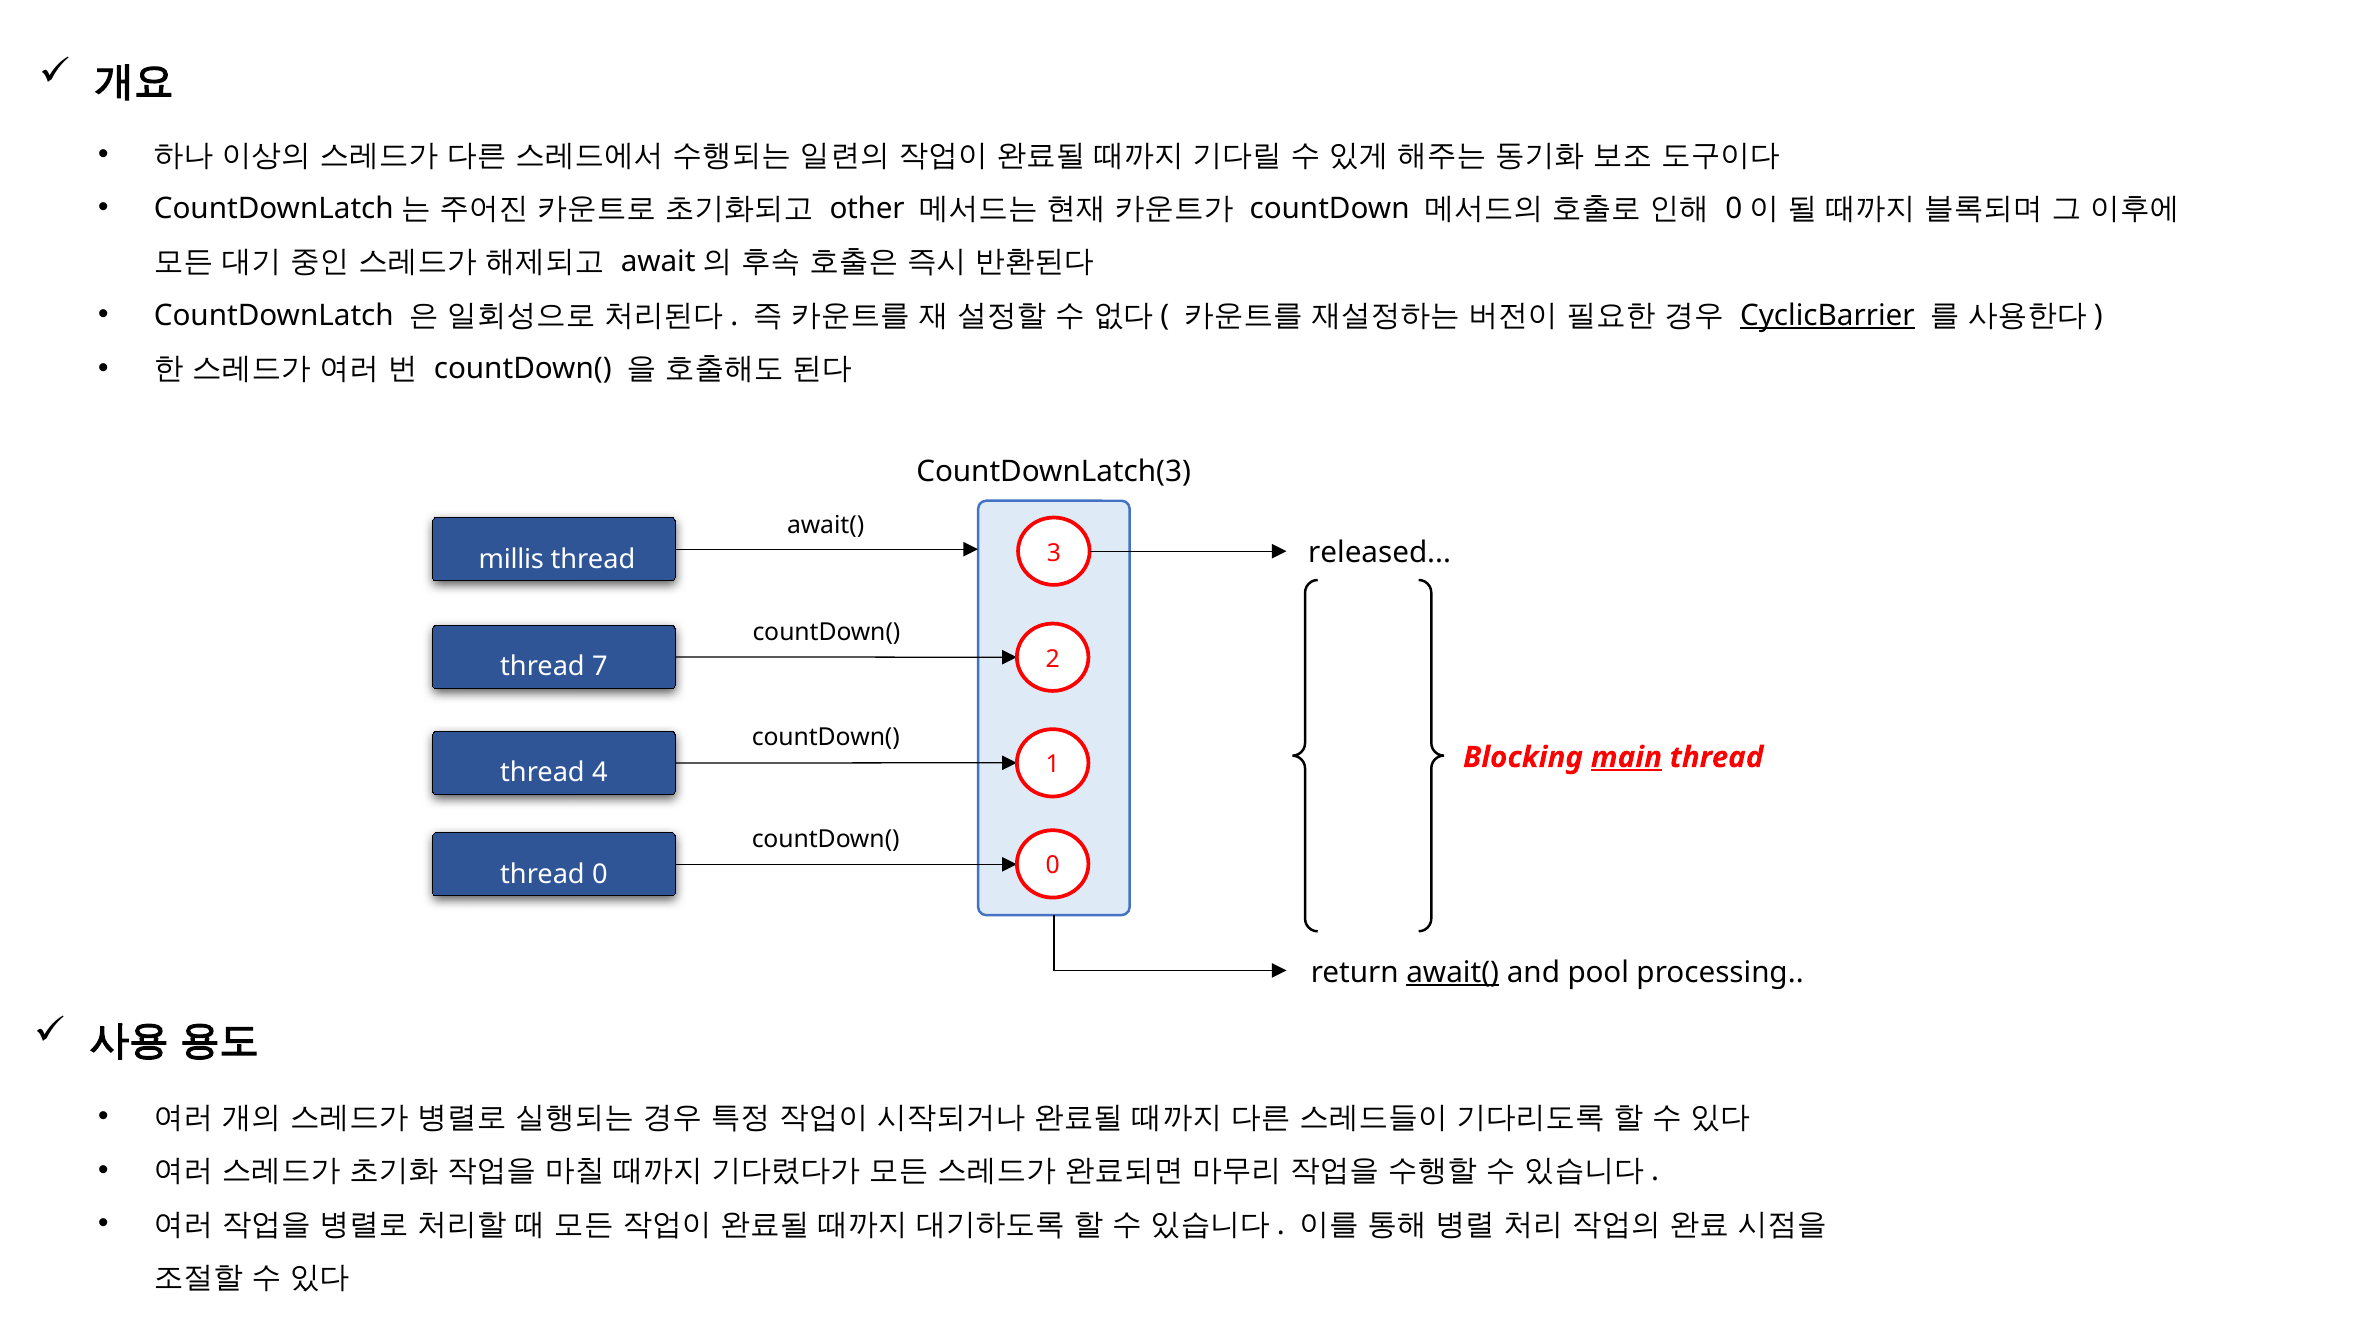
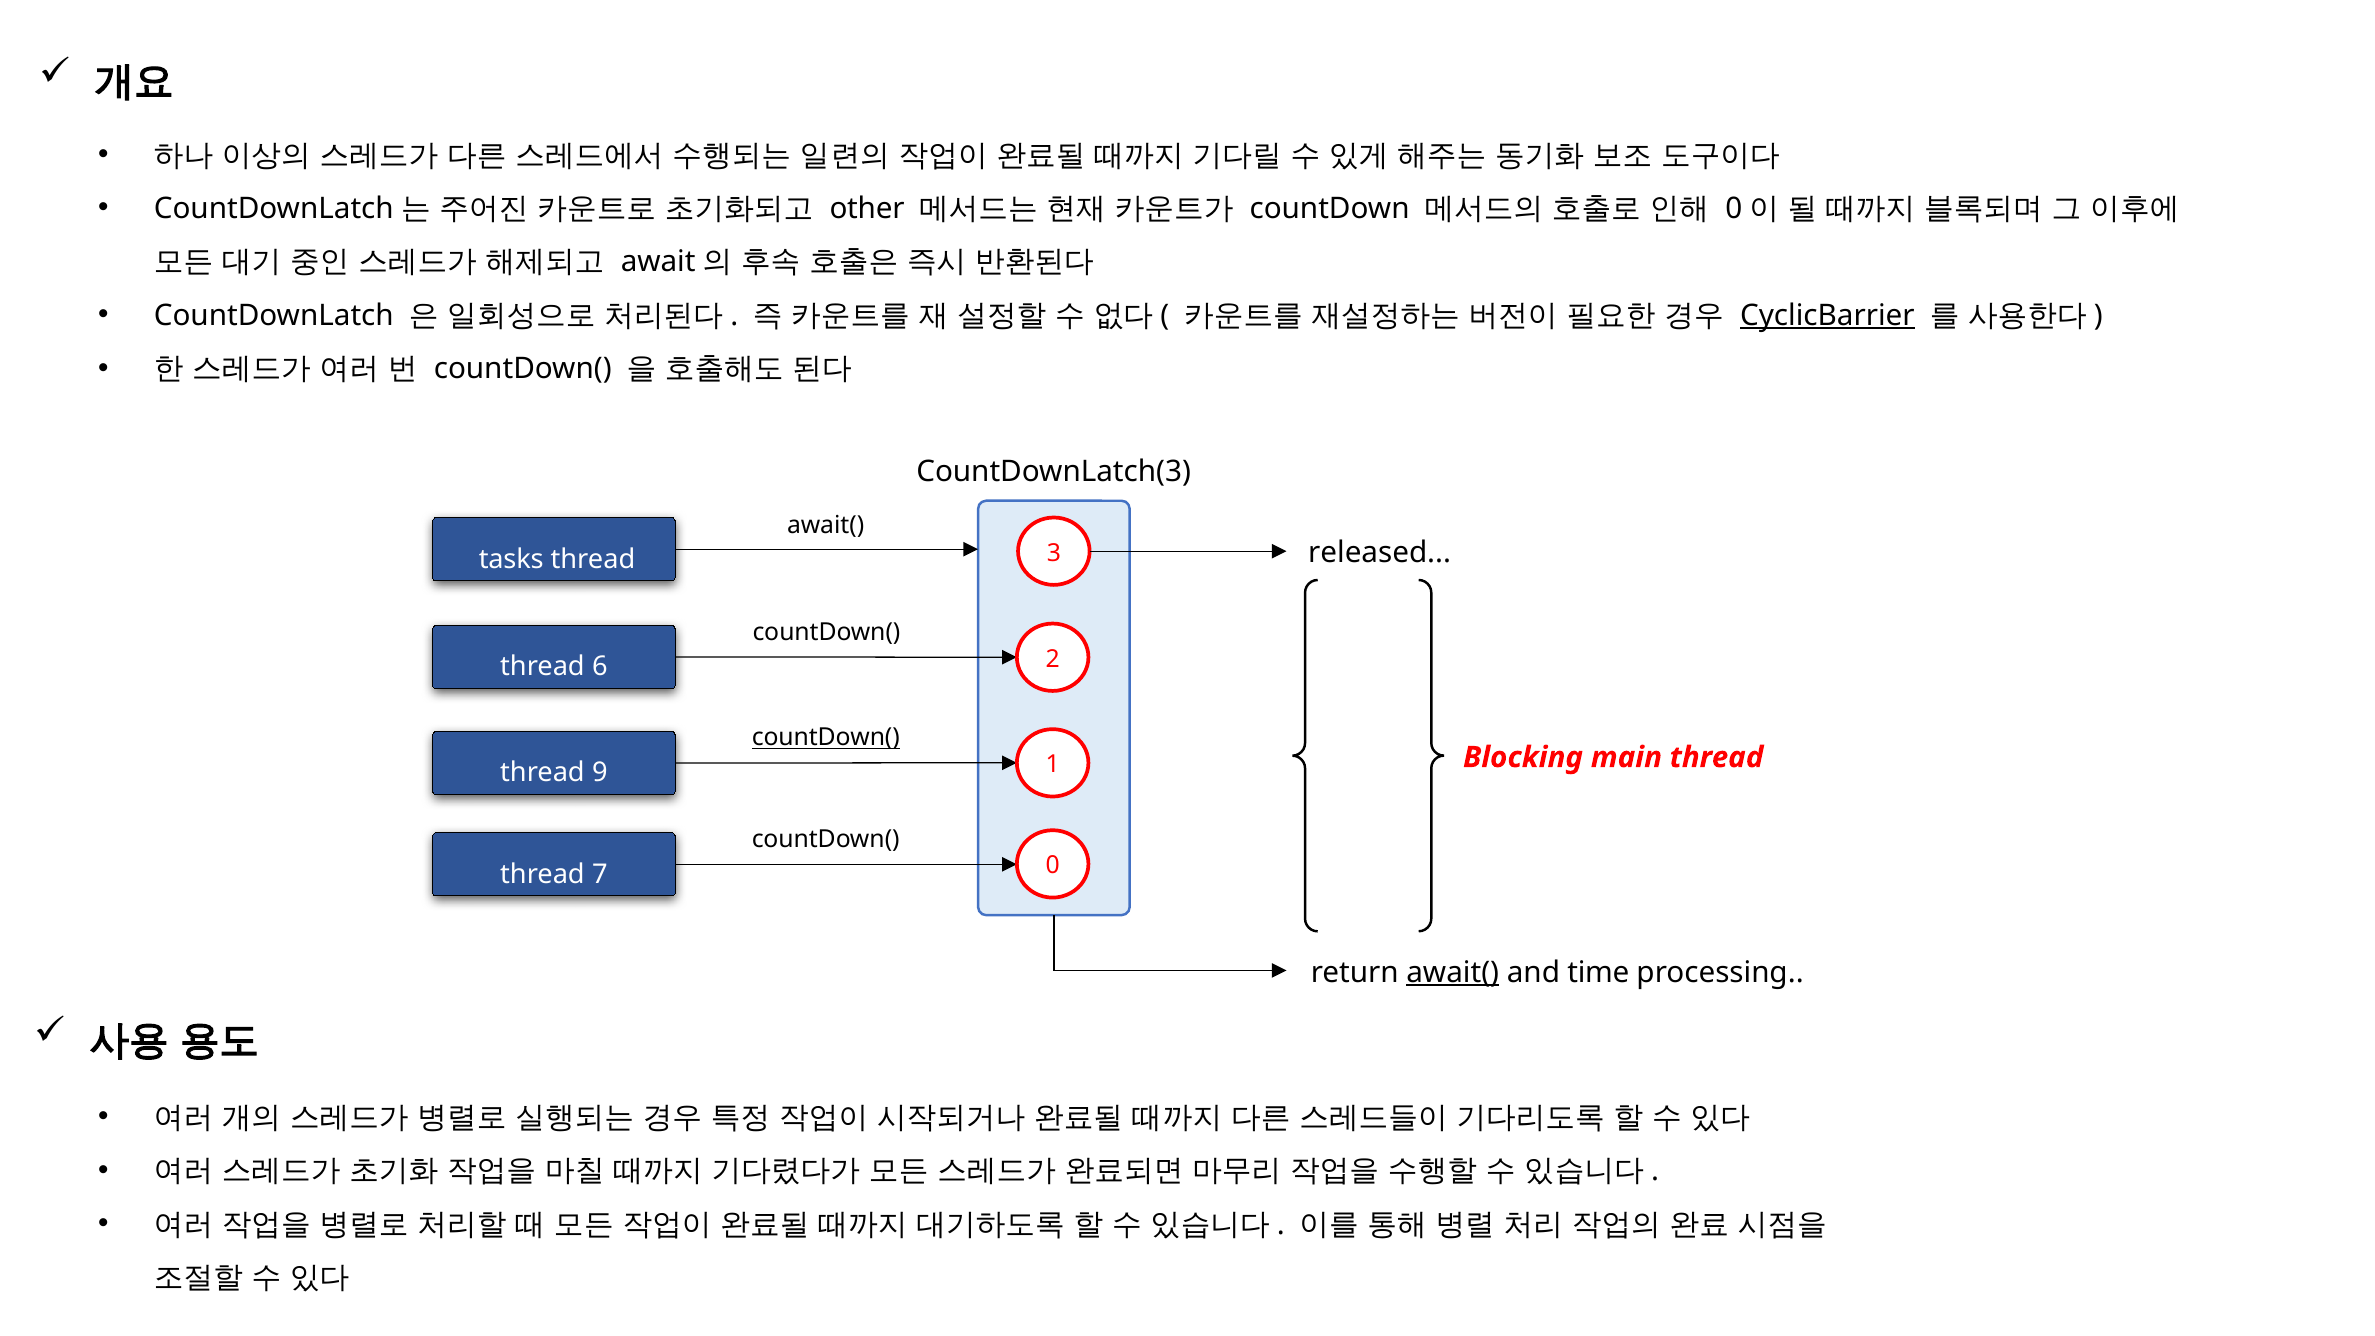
millis: millis -> tasks
7: 7 -> 6
countDown( at (826, 738) underline: none -> present
main underline: present -> none
4: 4 -> 9
thread 0: 0 -> 7
pool: pool -> time
